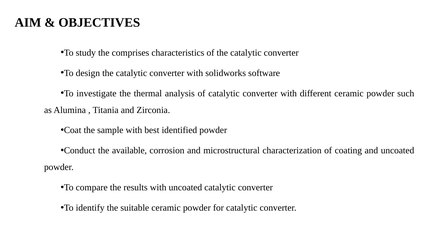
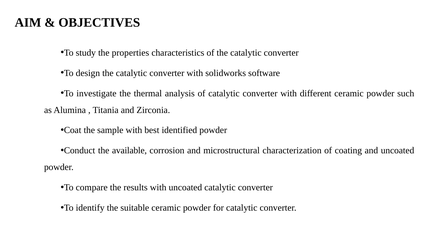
comprises: comprises -> properties
